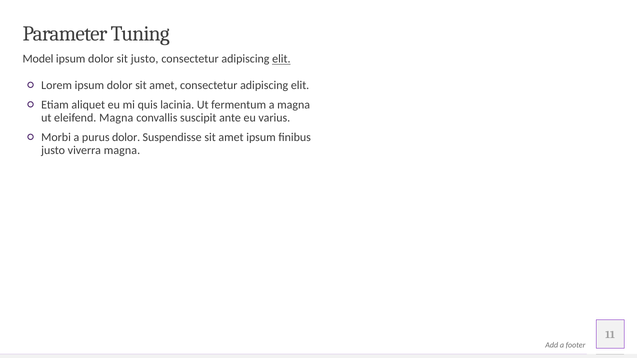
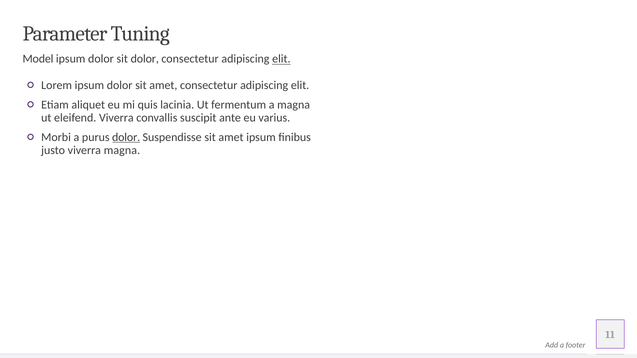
sit justo: justo -> dolor
eleifend Magna: Magna -> Viverra
dolor at (126, 137) underline: none -> present
